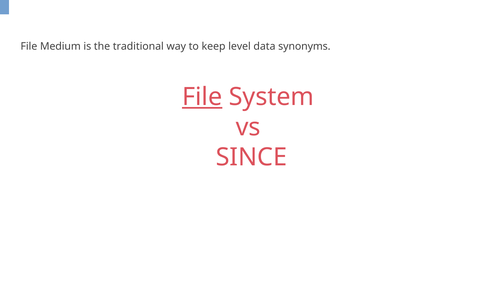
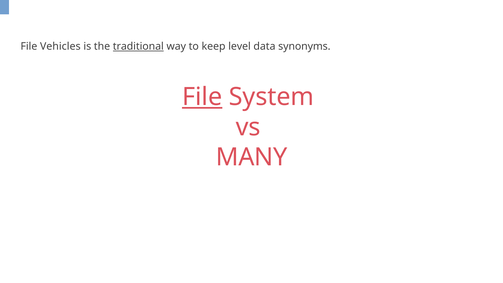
Medium: Medium -> Vehicles
traditional underline: none -> present
SINCE: SINCE -> MANY
